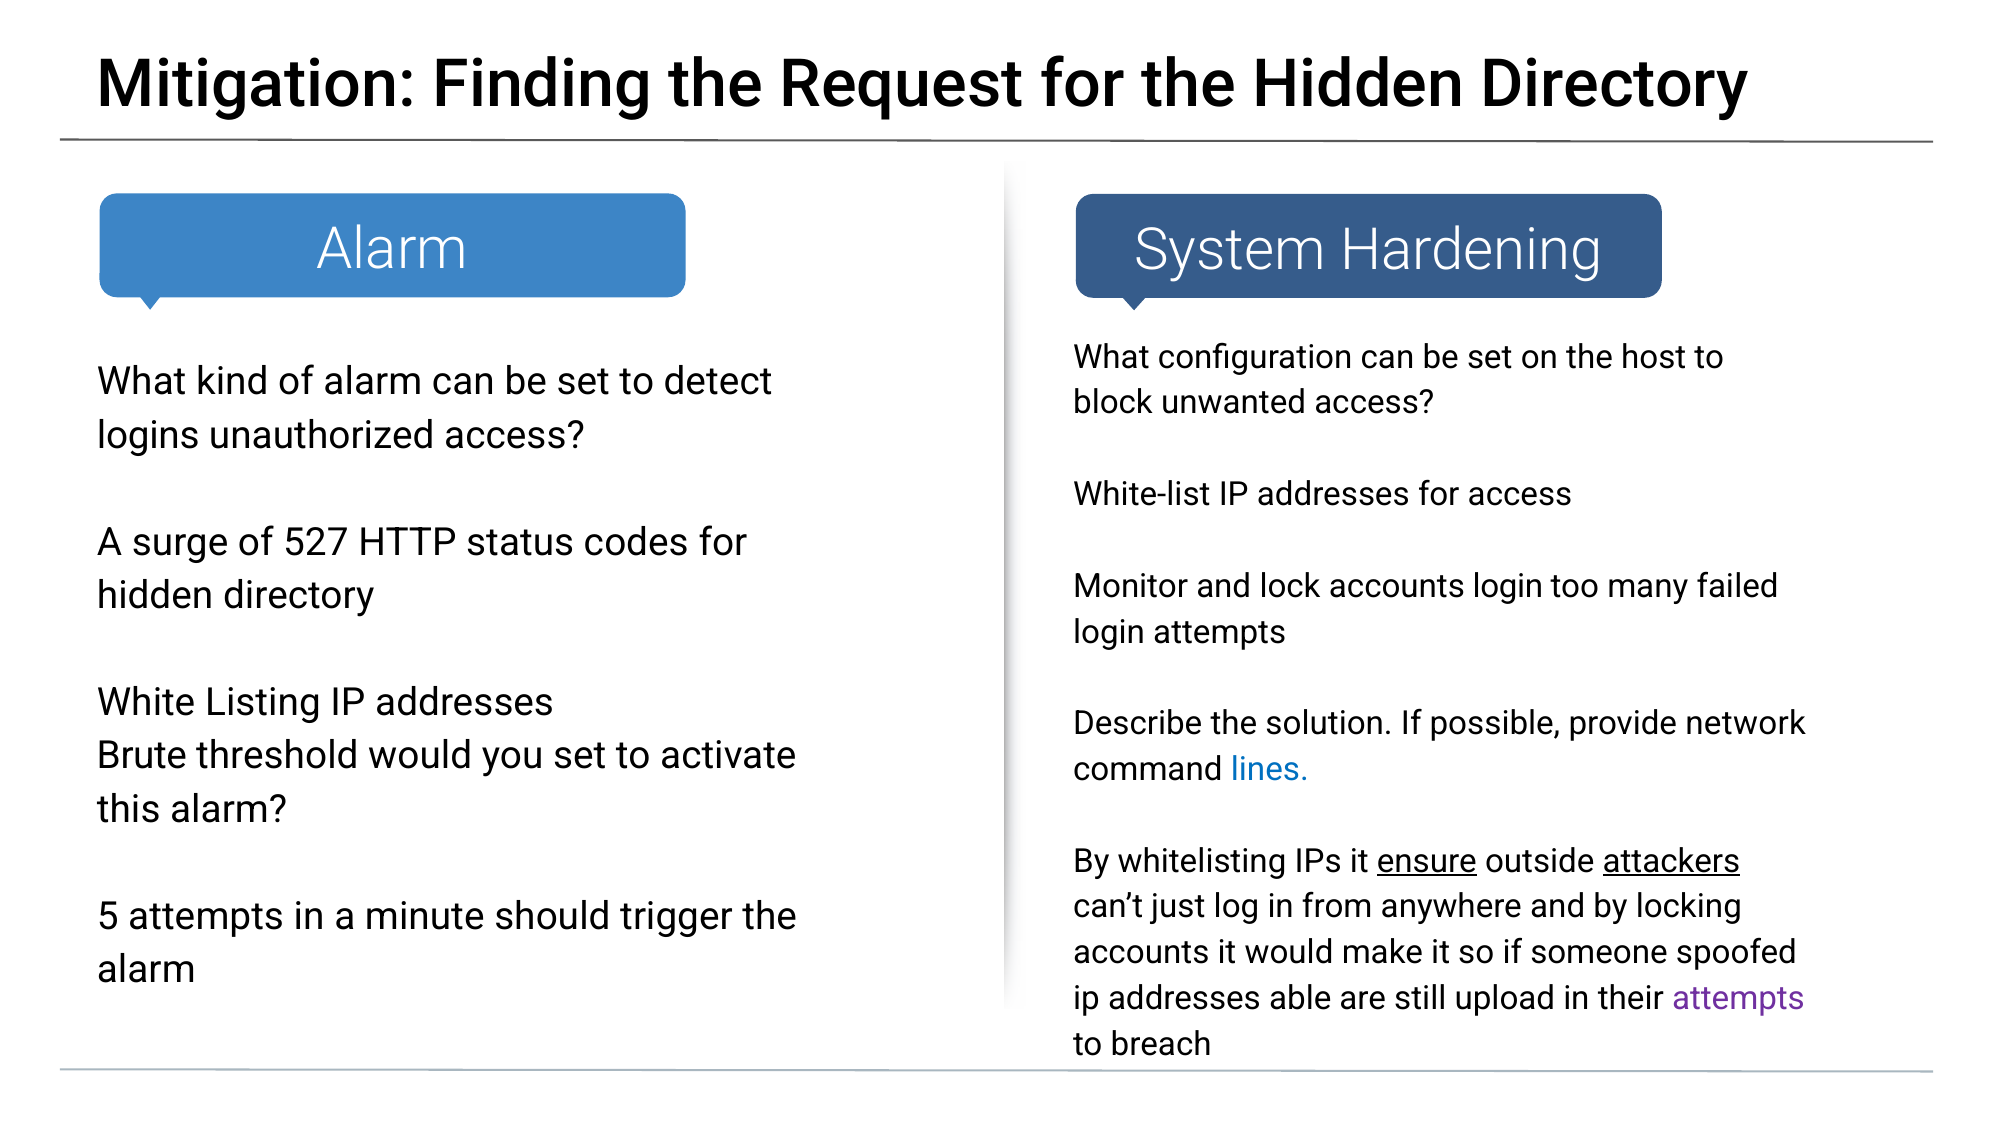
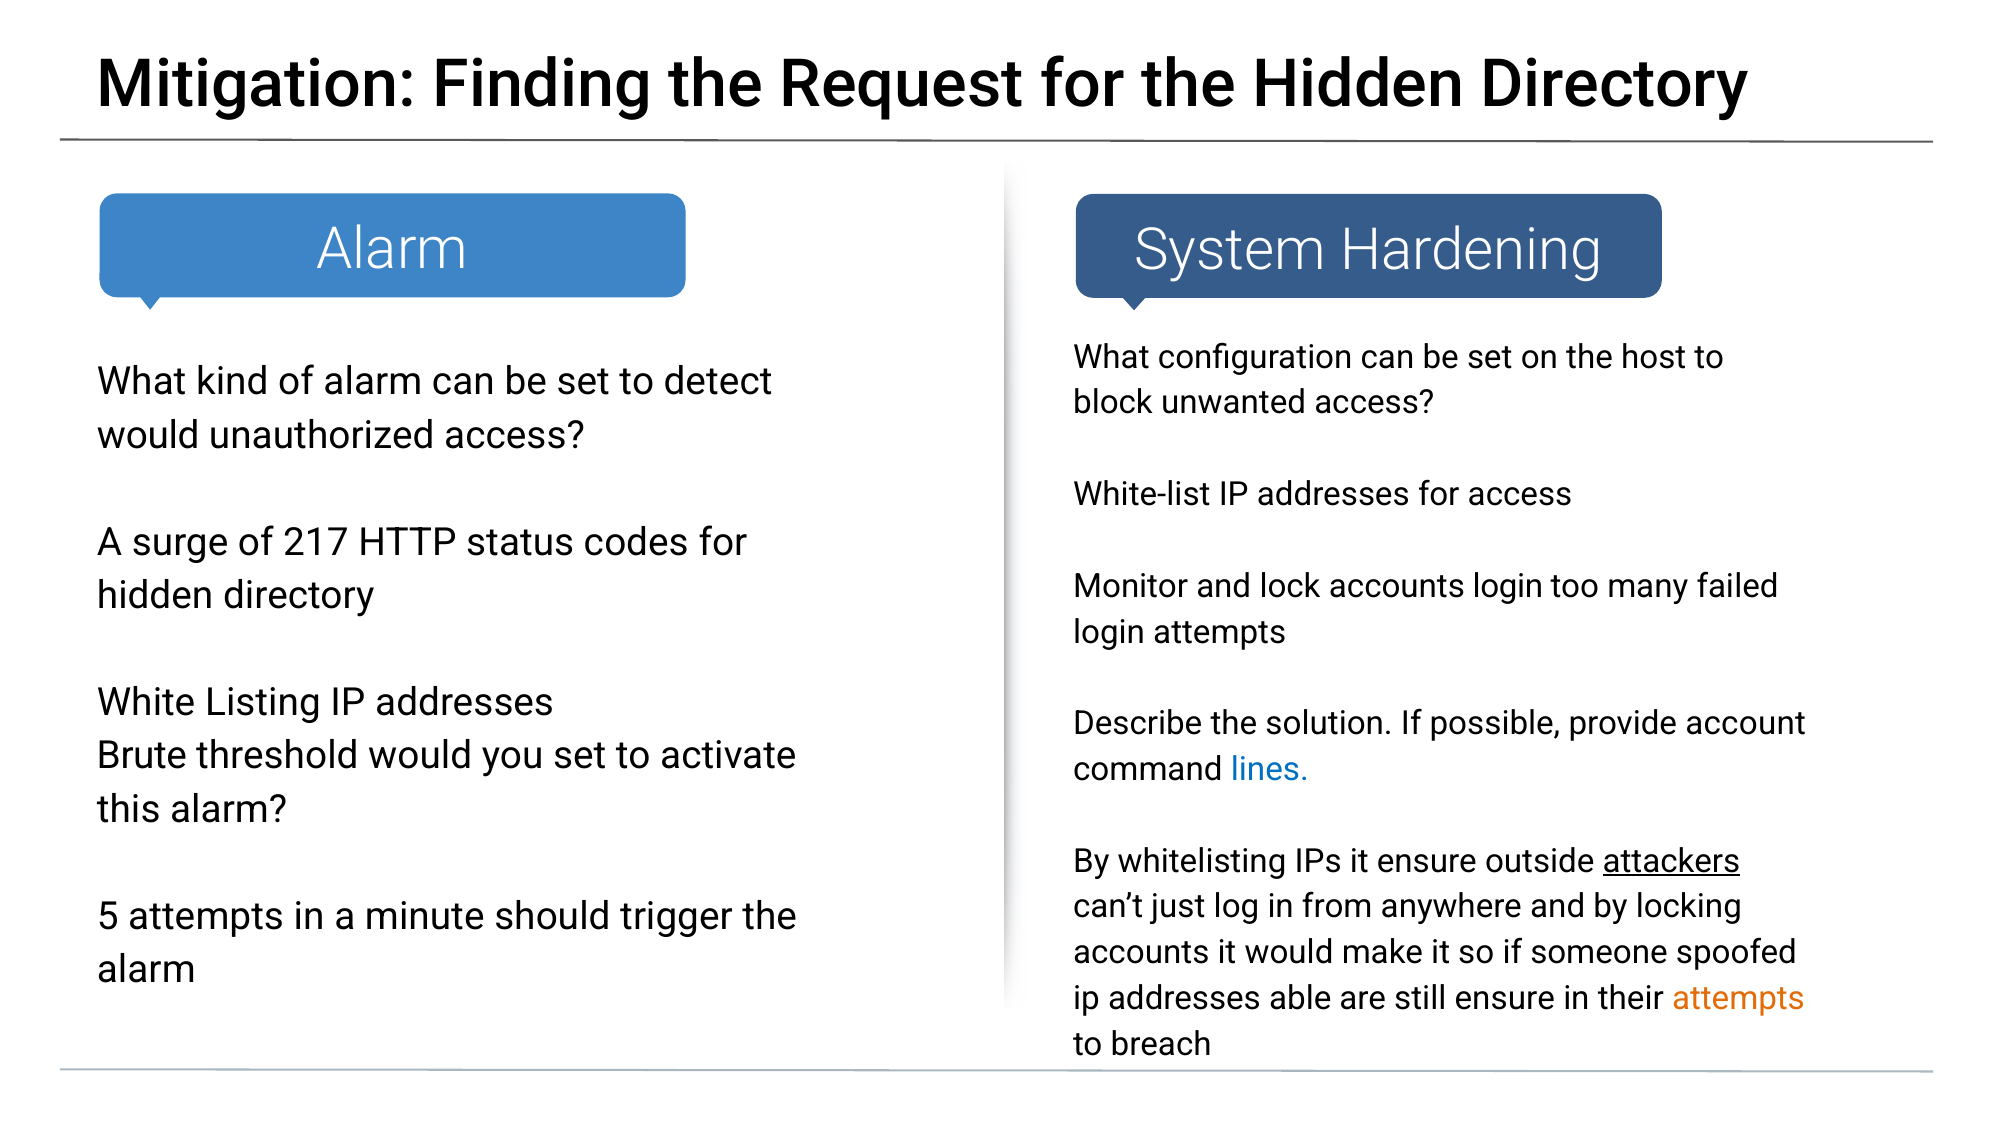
logins at (148, 436): logins -> would
527: 527 -> 217
network: network -> account
ensure at (1427, 861) underline: present -> none
still upload: upload -> ensure
attempts at (1738, 999) colour: purple -> orange
